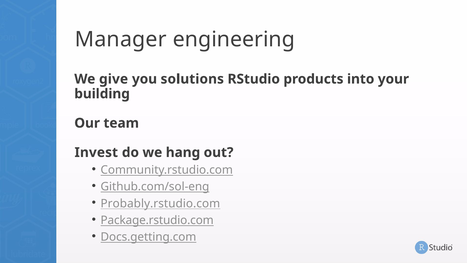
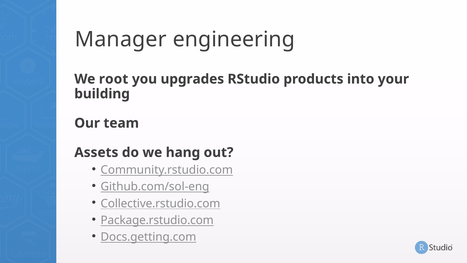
give: give -> root
solutions: solutions -> upgrades
Invest: Invest -> Assets
Probably.rstudio.com: Probably.rstudio.com -> Collective.rstudio.com
